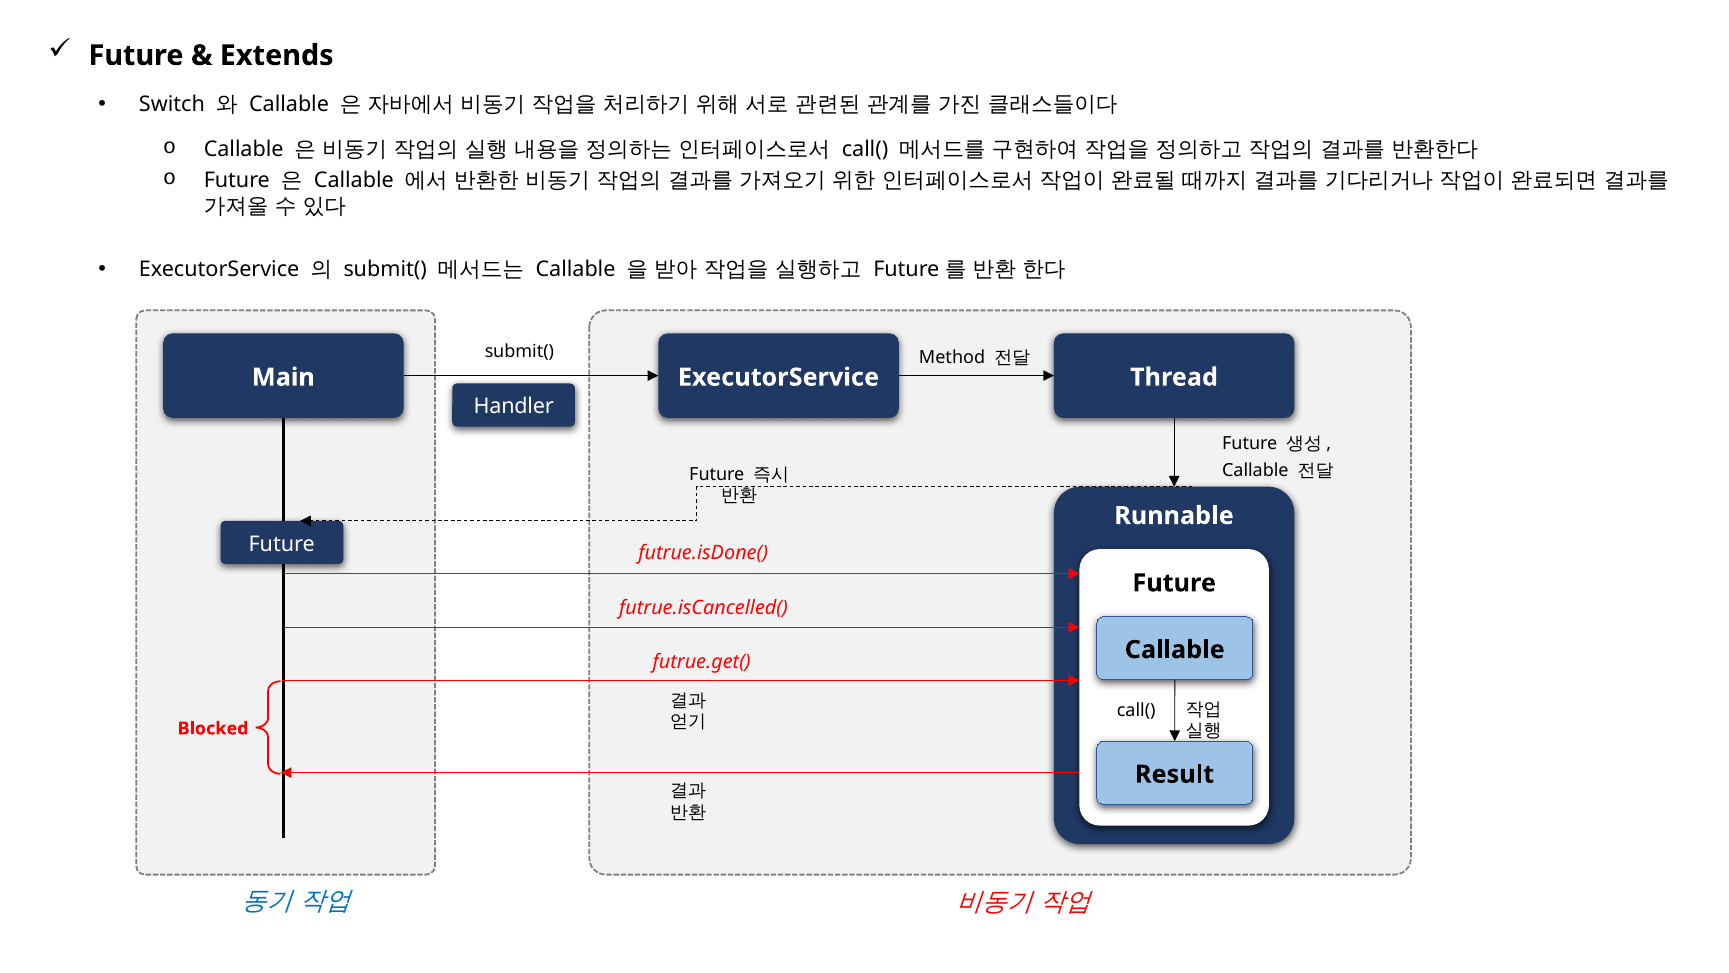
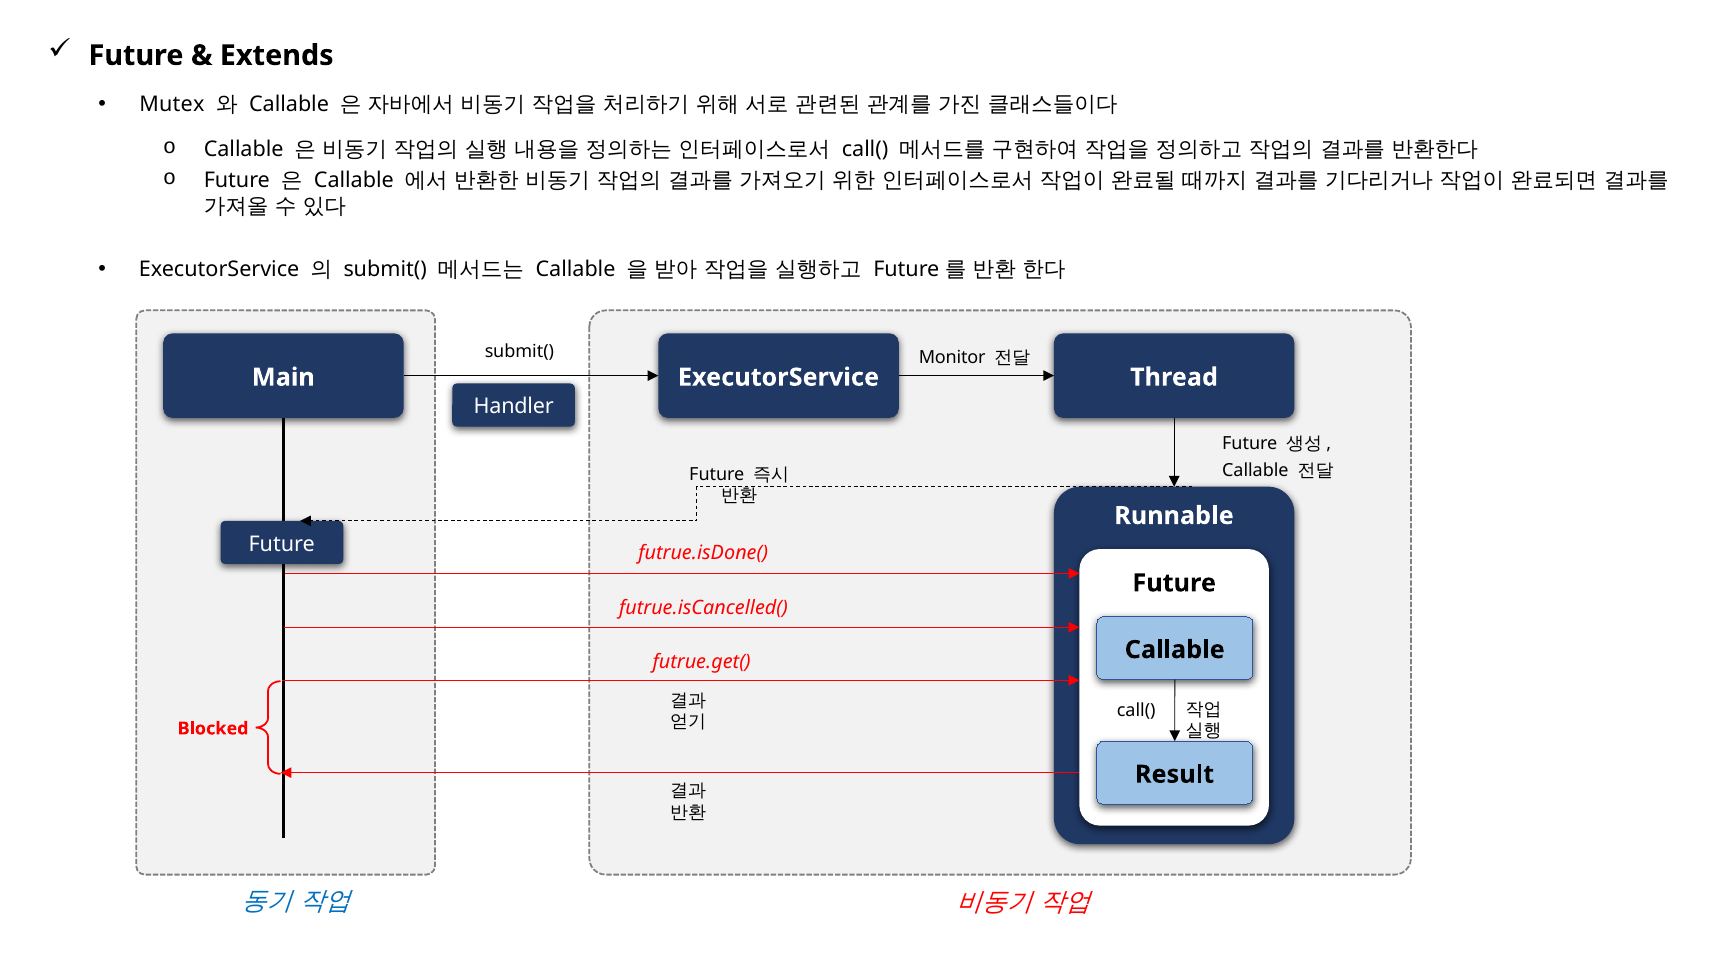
Switch: Switch -> Mutex
Method: Method -> Monitor
